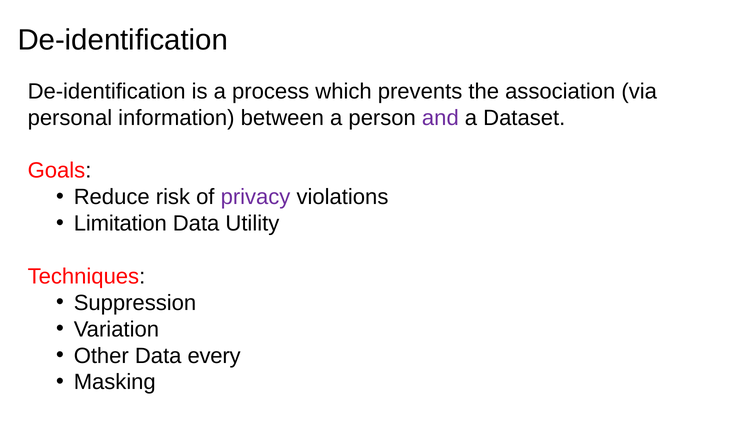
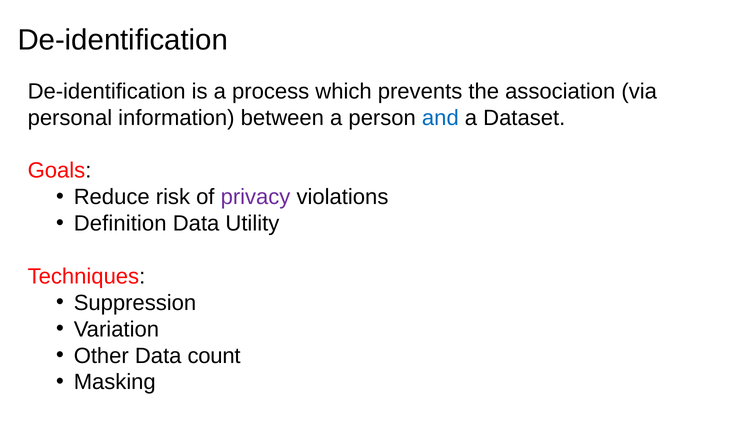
and colour: purple -> blue
Limitation: Limitation -> Definition
every: every -> count
